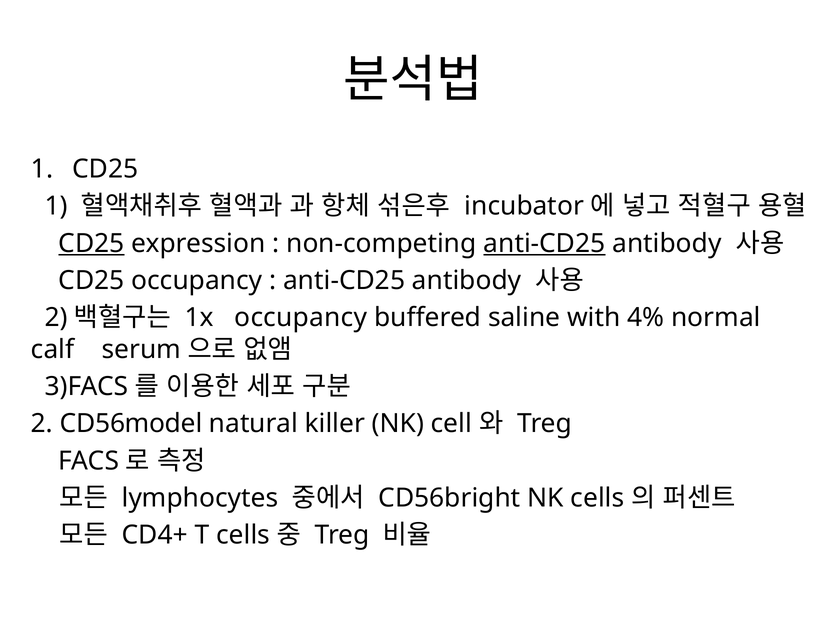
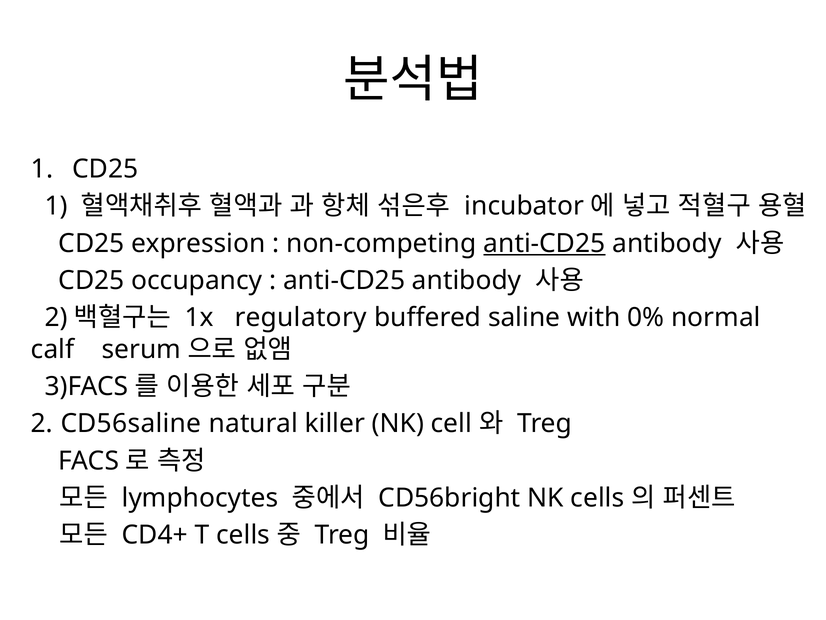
CD25 at (91, 243) underline: present -> none
1x occupancy: occupancy -> regulatory
4%: 4% -> 0%
CD56model: CD56model -> CD56saline
